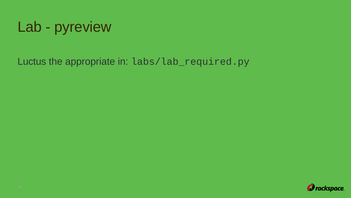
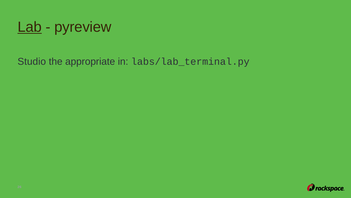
Lab underline: none -> present
Luctus: Luctus -> Studio
labs/lab_required.py: labs/lab_required.py -> labs/lab_terminal.py
